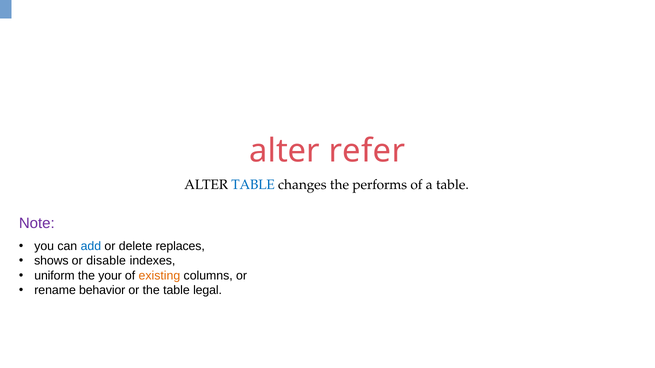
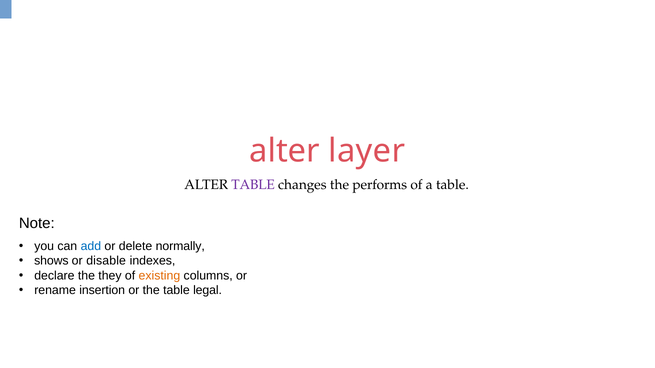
refer: refer -> layer
TABLE at (253, 185) colour: blue -> purple
Note colour: purple -> black
replaces: replaces -> normally
uniform: uniform -> declare
your: your -> they
behavior: behavior -> insertion
